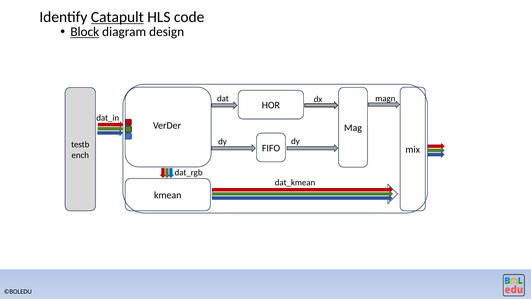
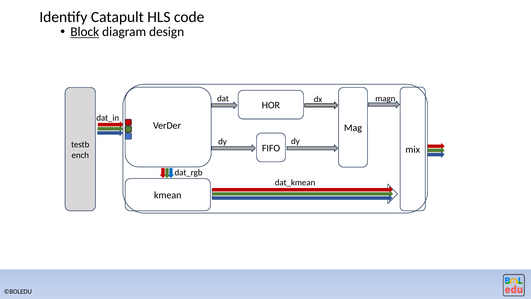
Catapult underline: present -> none
